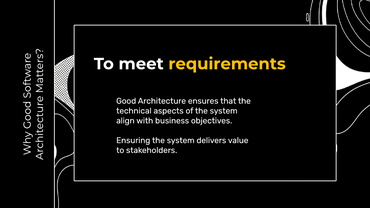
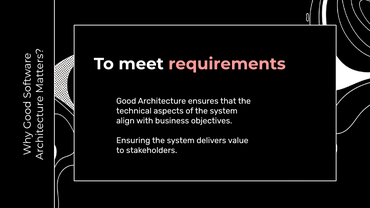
requirements colour: yellow -> pink
